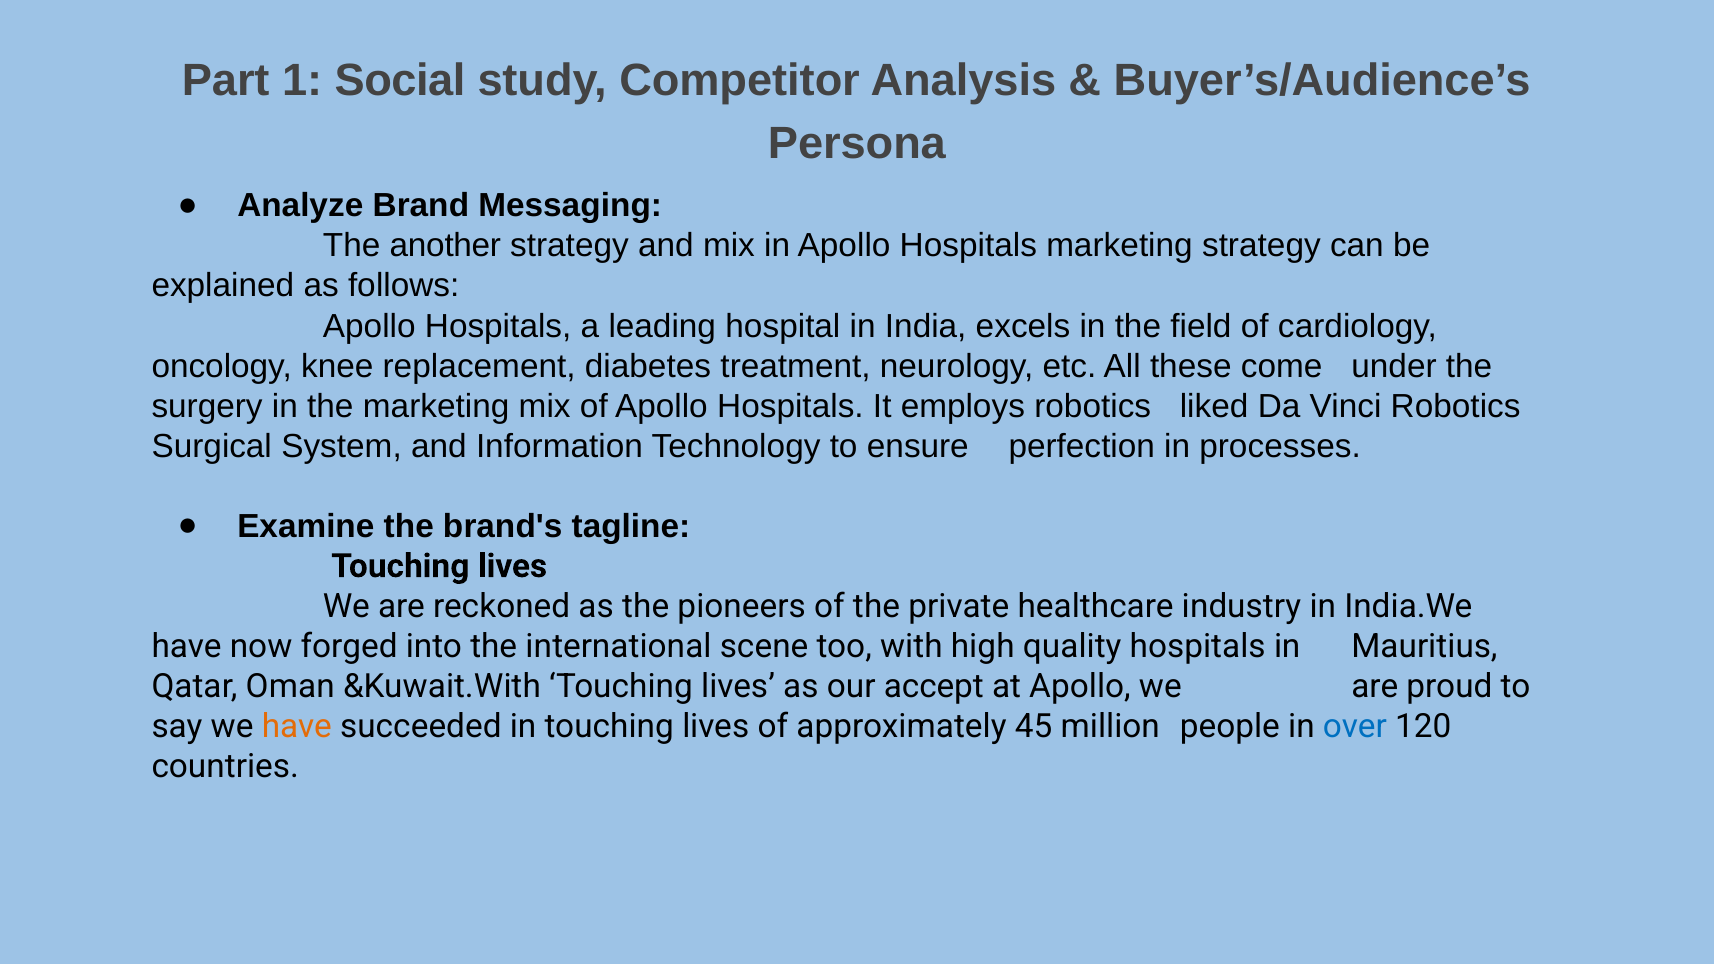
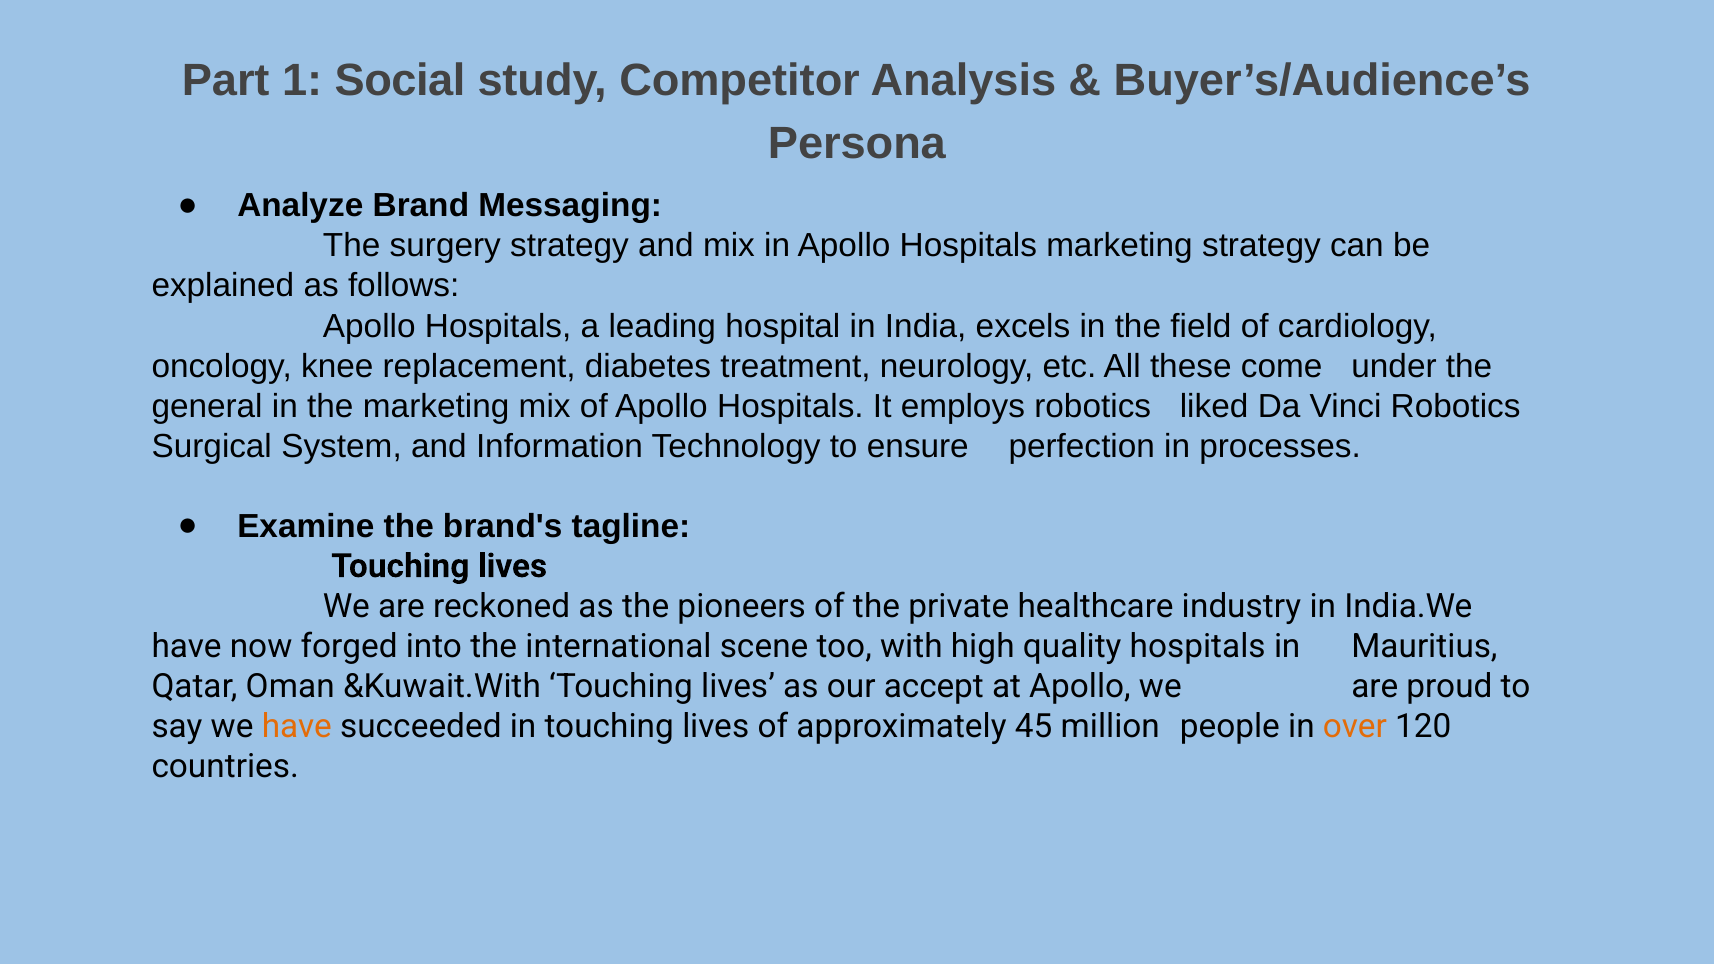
another: another -> surgery
surgery: surgery -> general
over colour: blue -> orange
